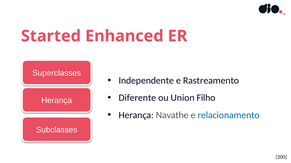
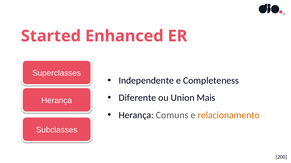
Rastreamento: Rastreamento -> Completeness
Filho: Filho -> Mais
Navathe: Navathe -> Comuns
relacionamento colour: blue -> orange
